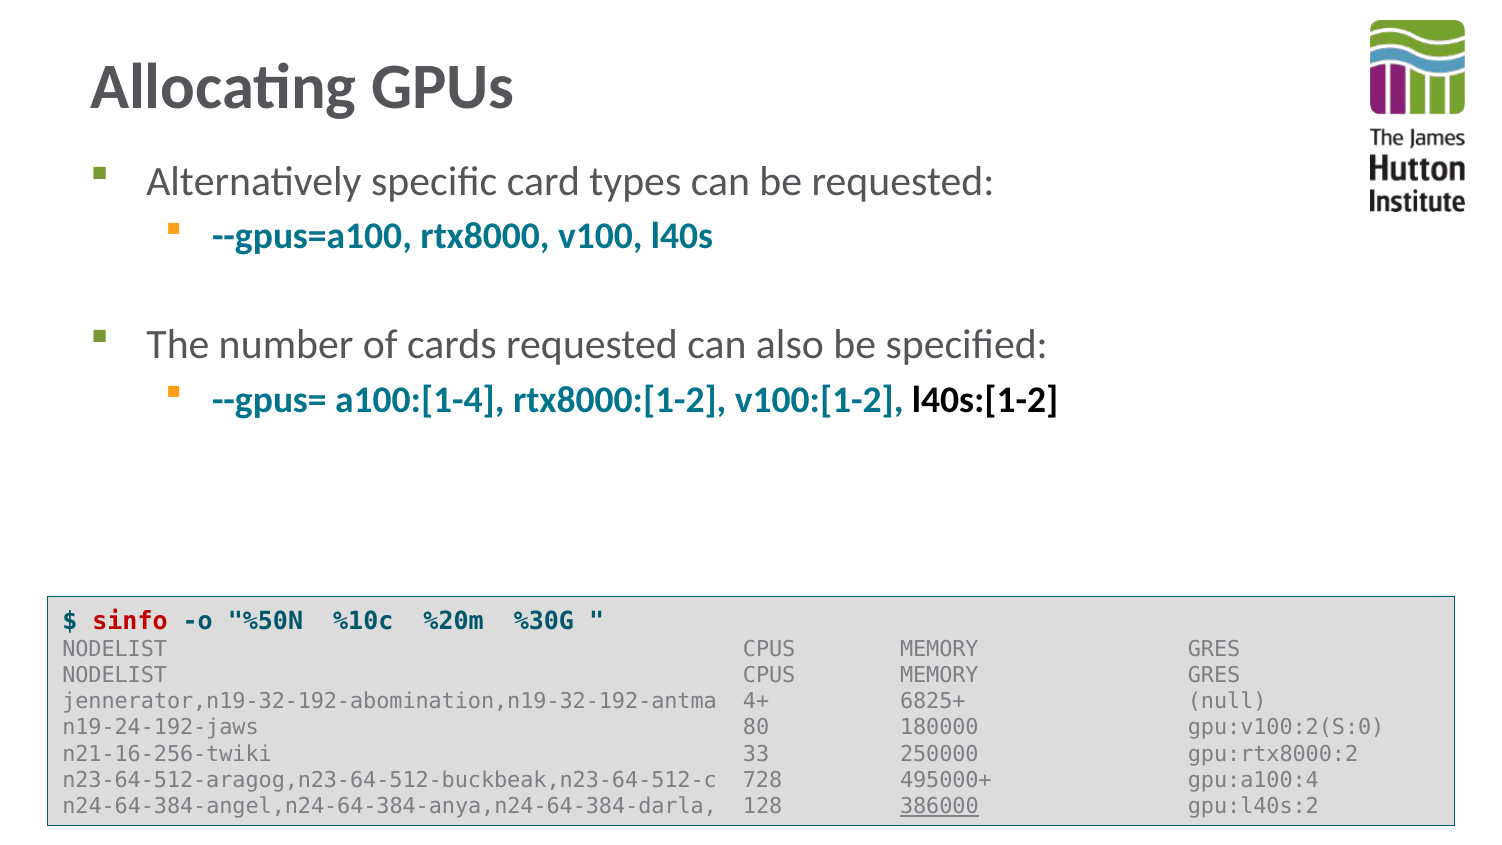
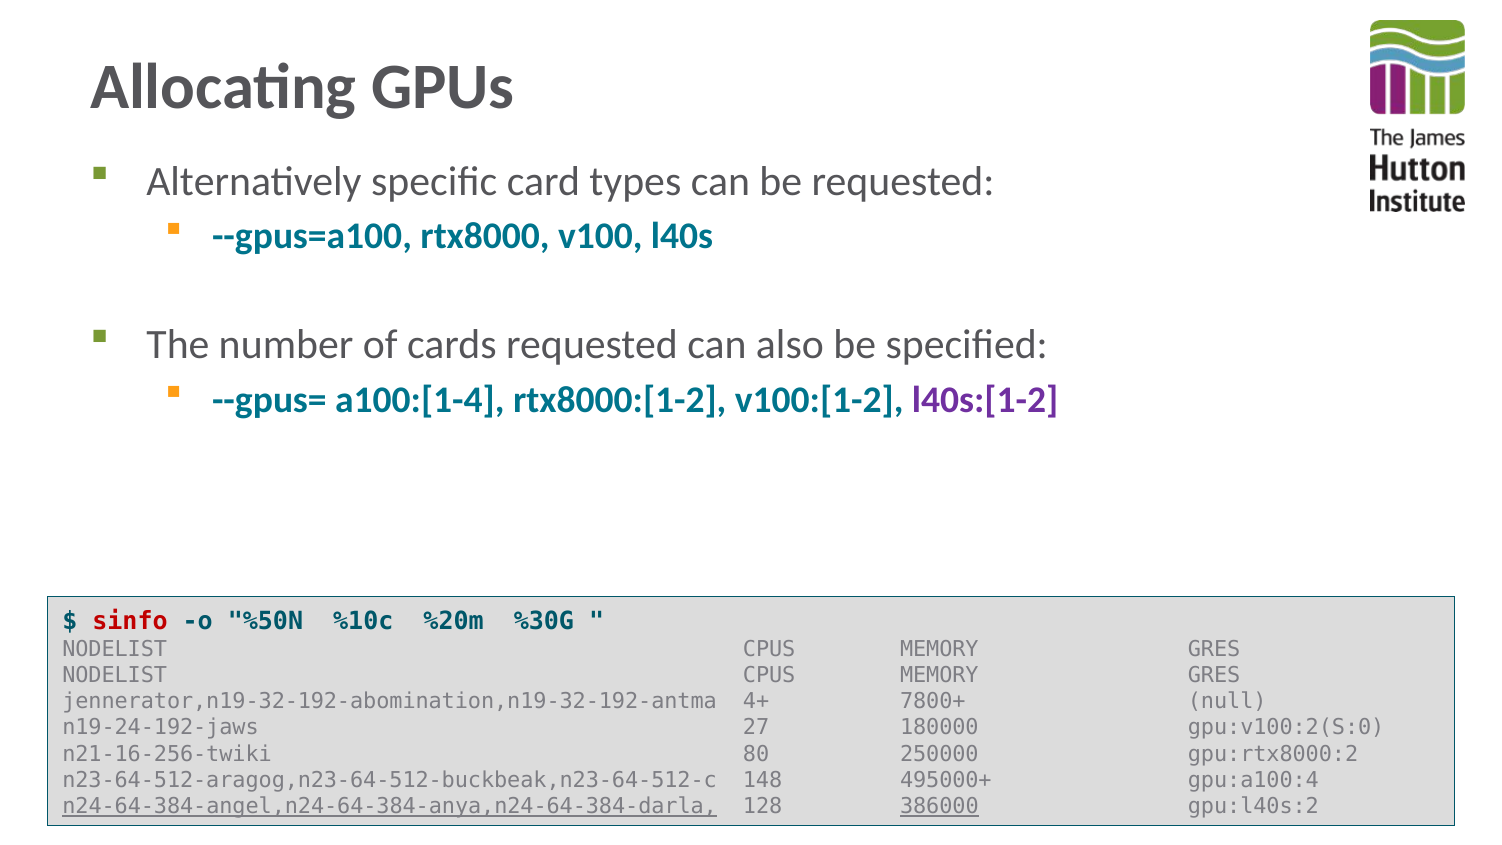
l40s:[1-2 colour: black -> purple
6825+: 6825+ -> 7800+
80: 80 -> 27
33: 33 -> 80
728: 728 -> 148
n24-64-384-angel,n24-64-384-anya,n24-64-384-darla underline: none -> present
